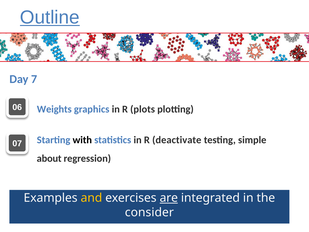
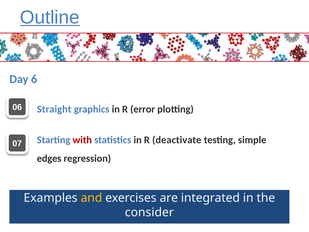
7: 7 -> 6
Weights: Weights -> Straight
plots: plots -> error
with colour: black -> red
about: about -> edges
are underline: present -> none
